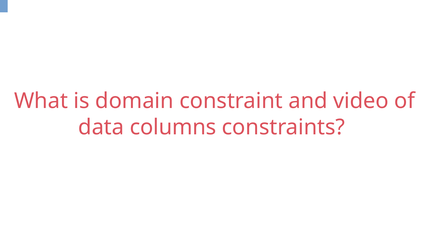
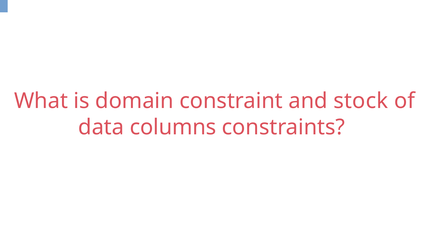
video: video -> stock
